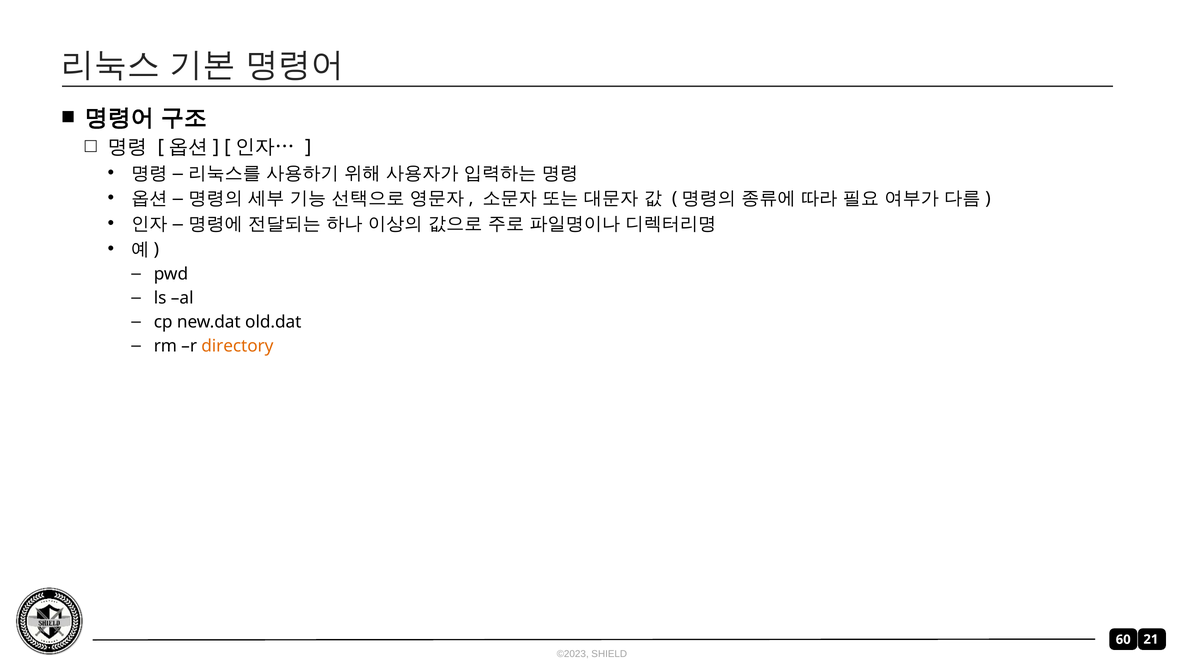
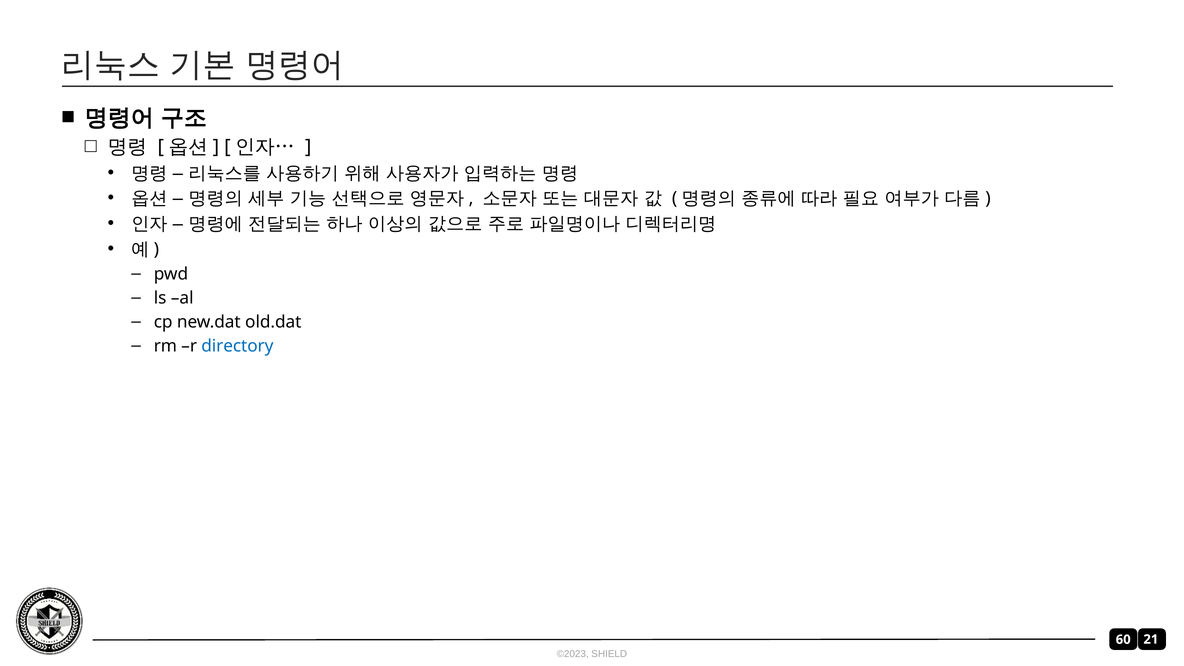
directory colour: orange -> blue
